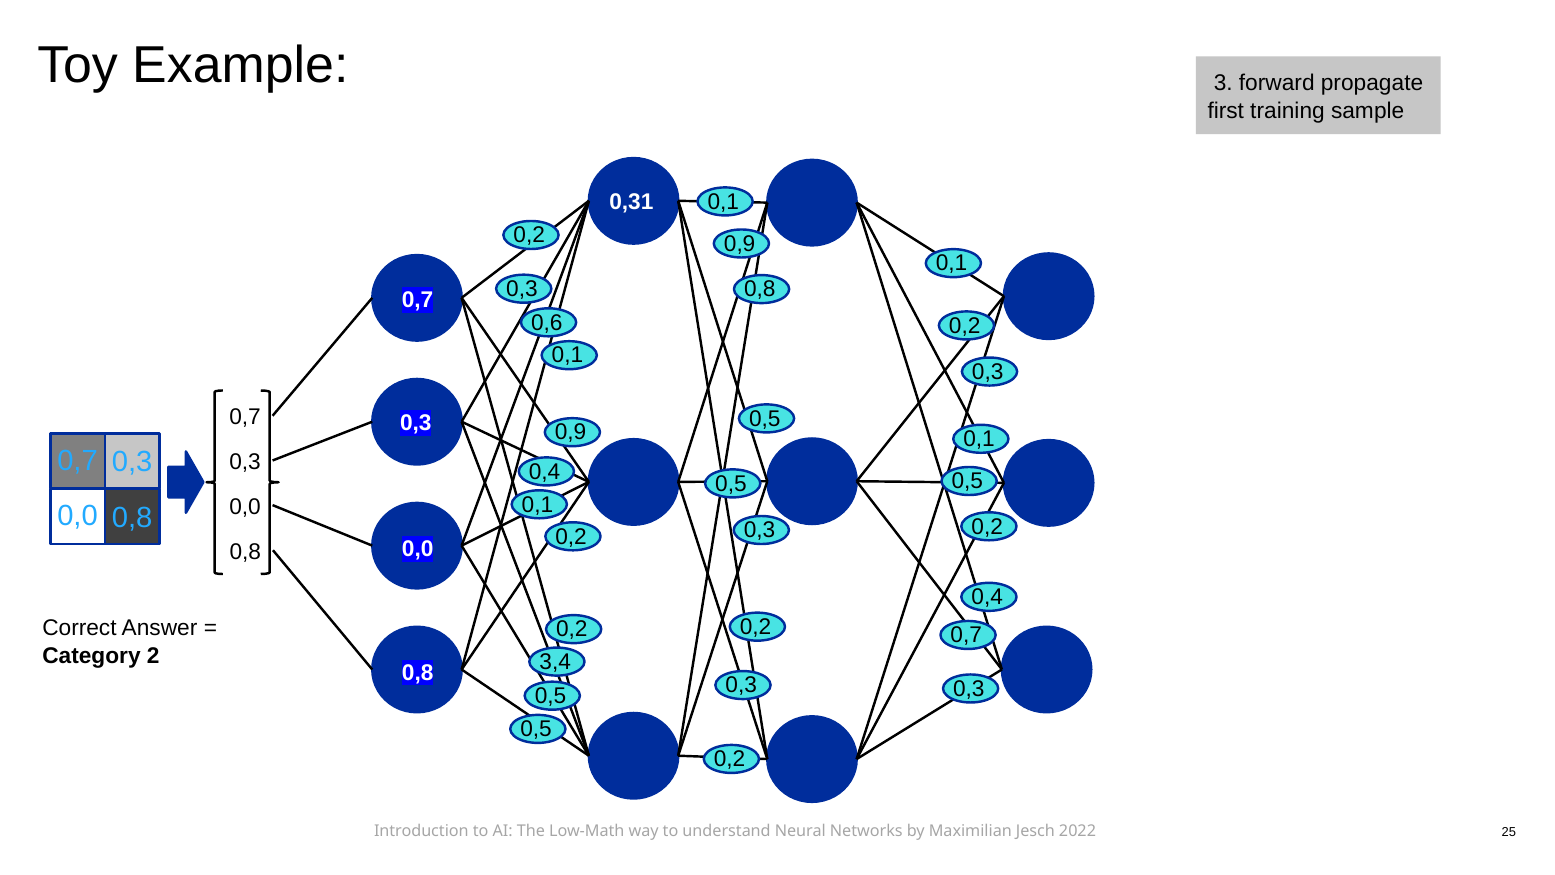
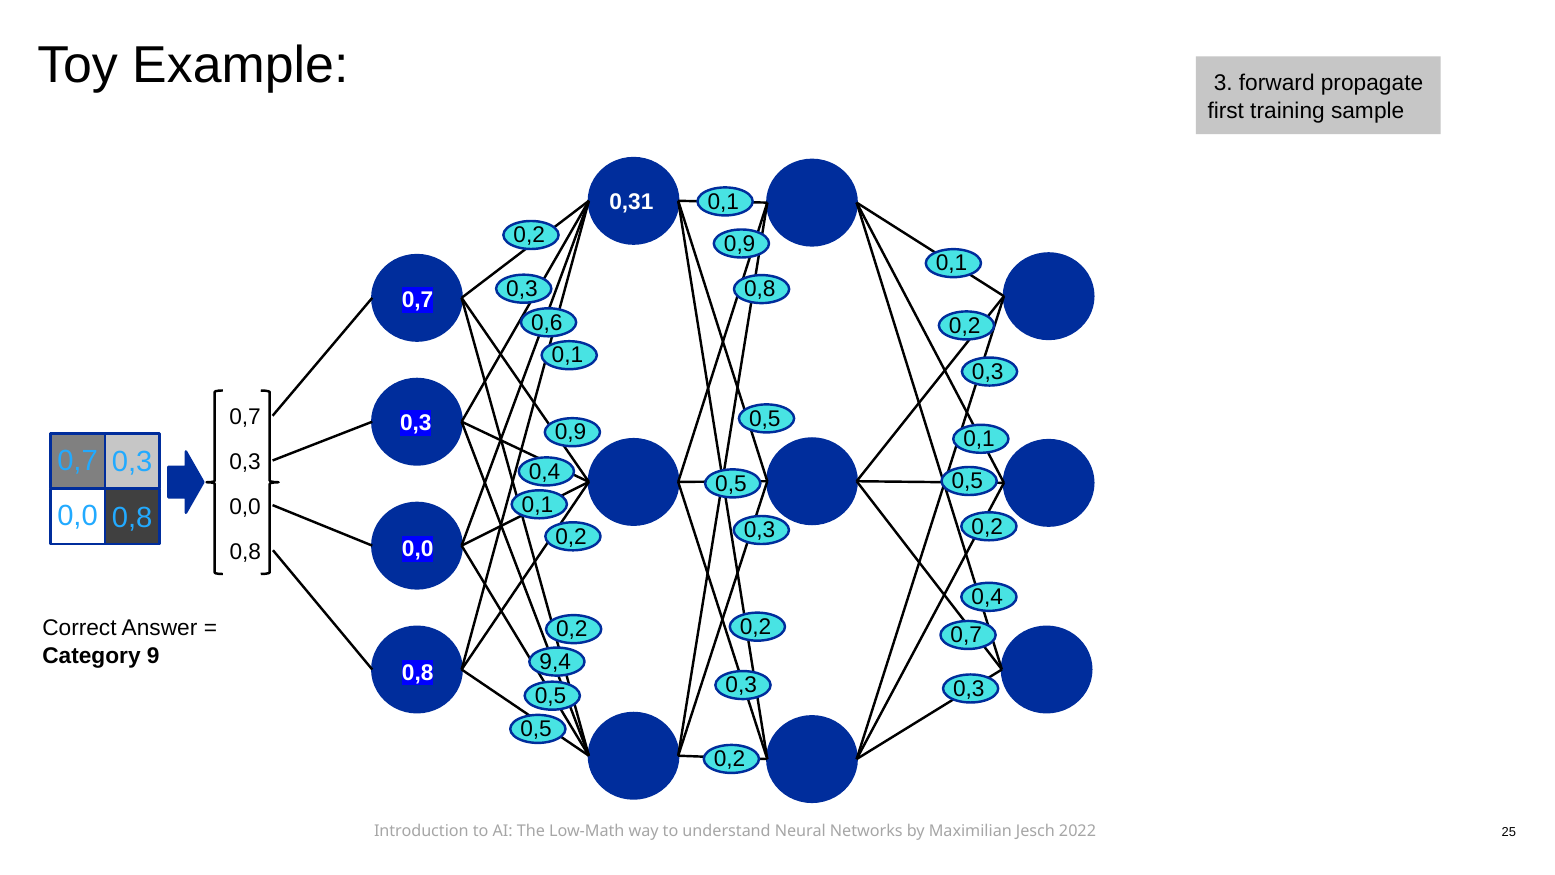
2: 2 -> 9
3,4: 3,4 -> 9,4
